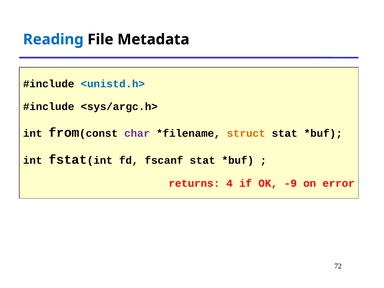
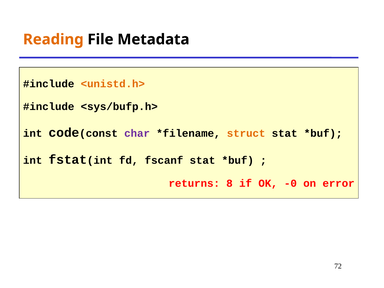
Reading colour: blue -> orange
<unistd.h> colour: blue -> orange
<sys/argc.h>: <sys/argc.h> -> <sys/bufp.h>
from: from -> code
4: 4 -> 8
-9: -9 -> -0
